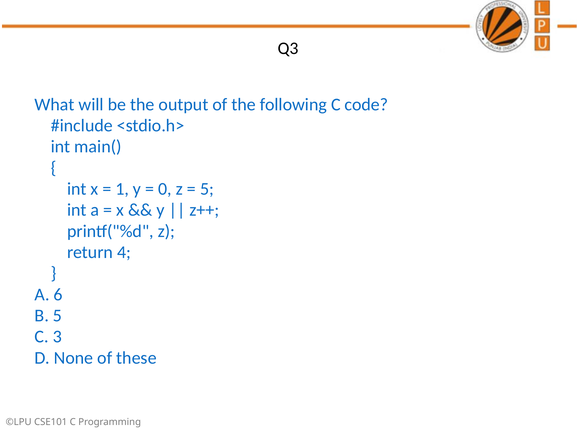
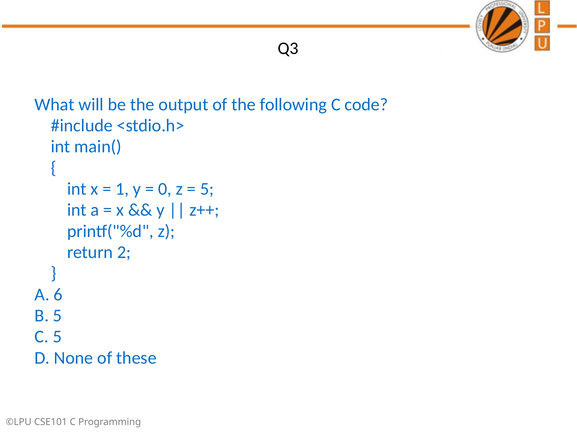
4: 4 -> 2
C 3: 3 -> 5
